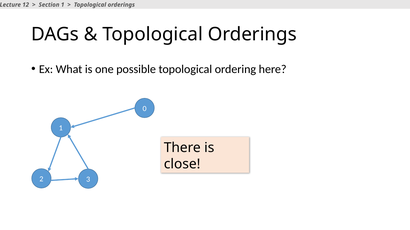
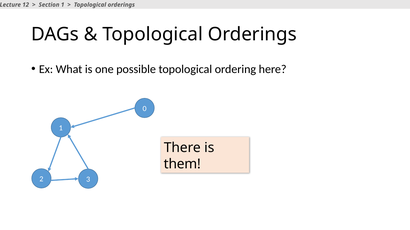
close: close -> them
